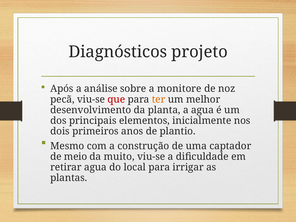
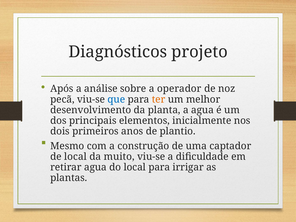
monitore: monitore -> operador
que colour: red -> blue
de meio: meio -> local
